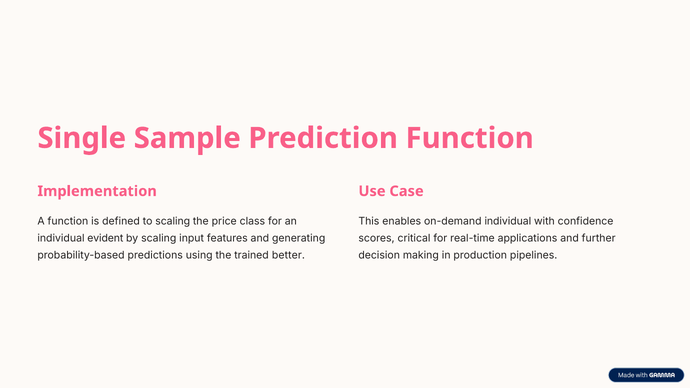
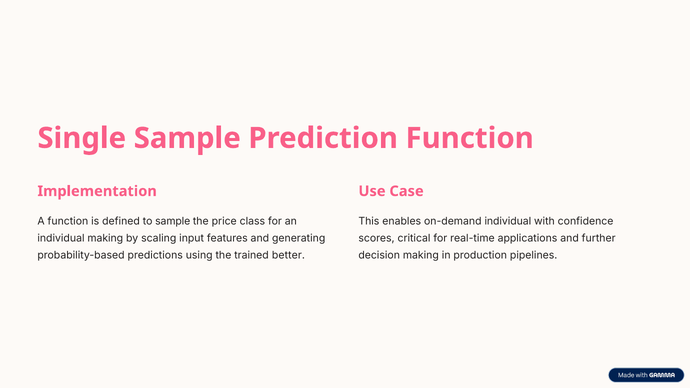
to scaling: scaling -> sample
individual evident: evident -> making
